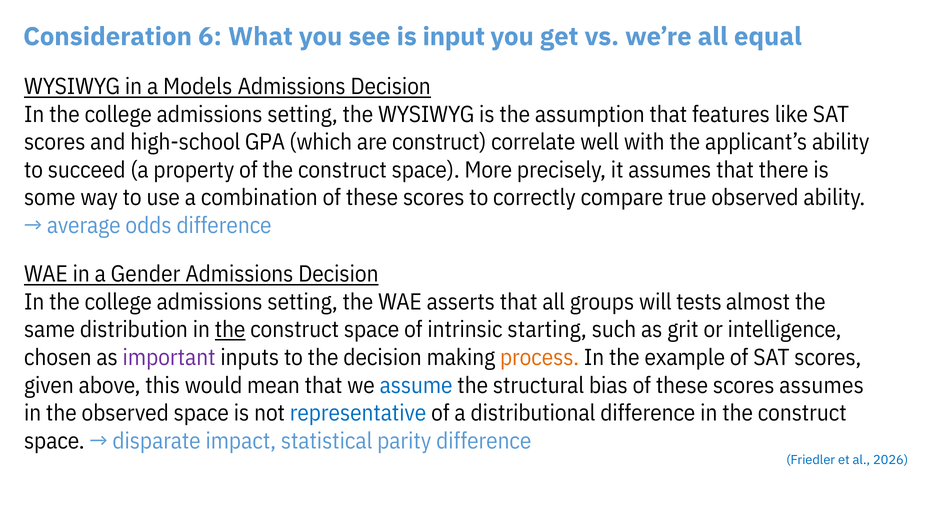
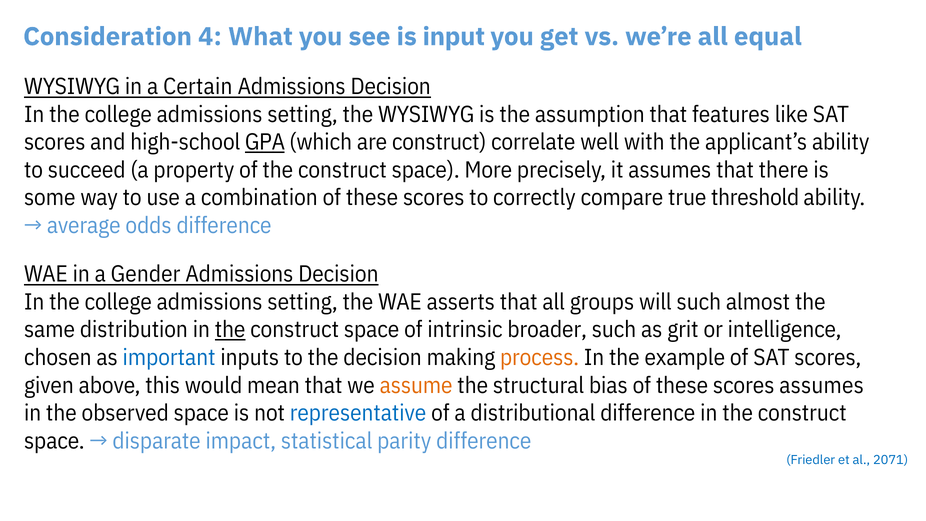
6: 6 -> 4
Models: Models -> Certain
GPA underline: none -> present
true observed: observed -> threshold
will tests: tests -> such
starting: starting -> broader
important colour: purple -> blue
assume colour: blue -> orange
2026: 2026 -> 2071
